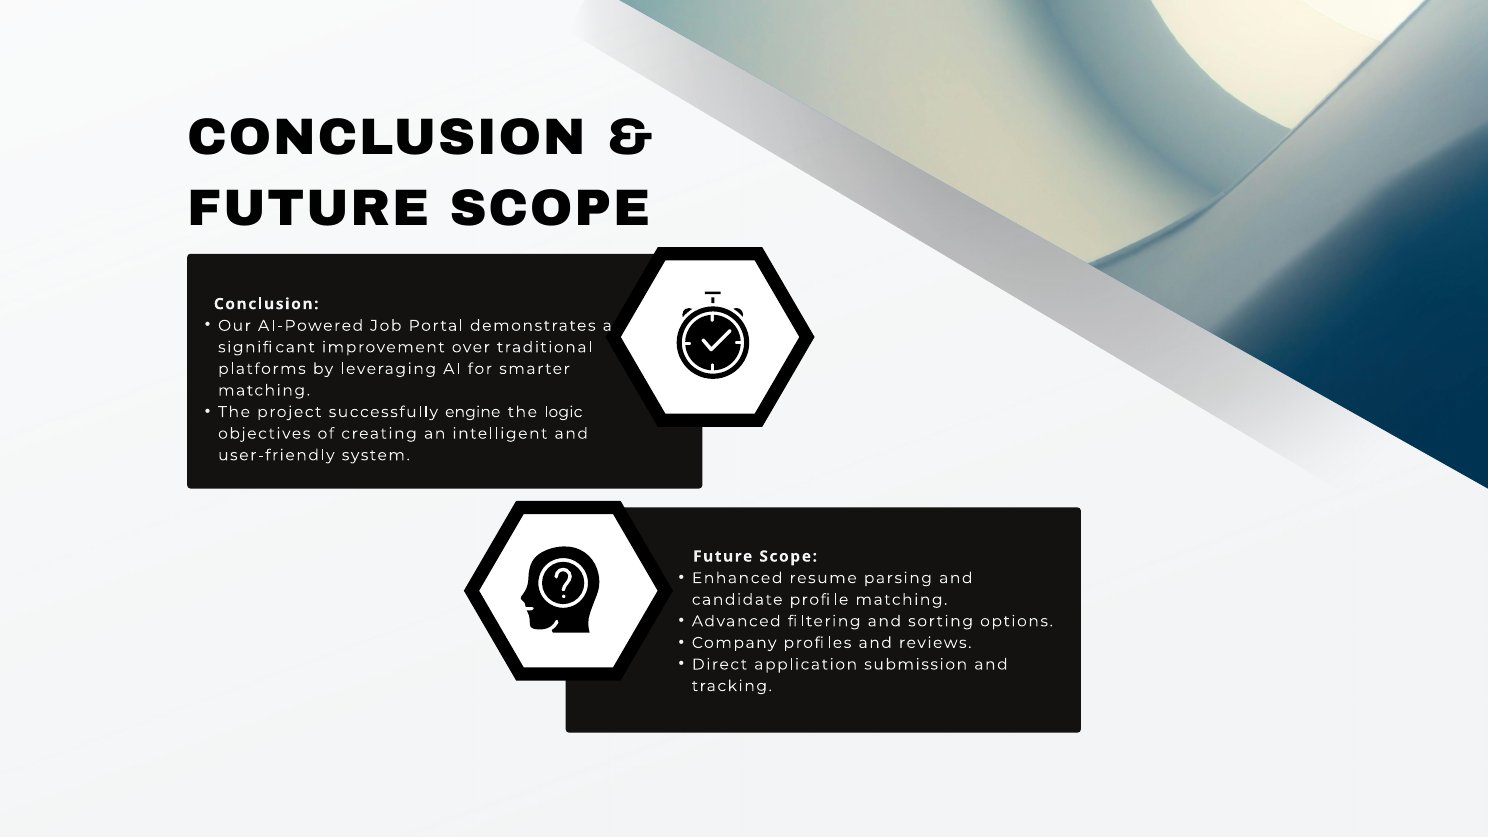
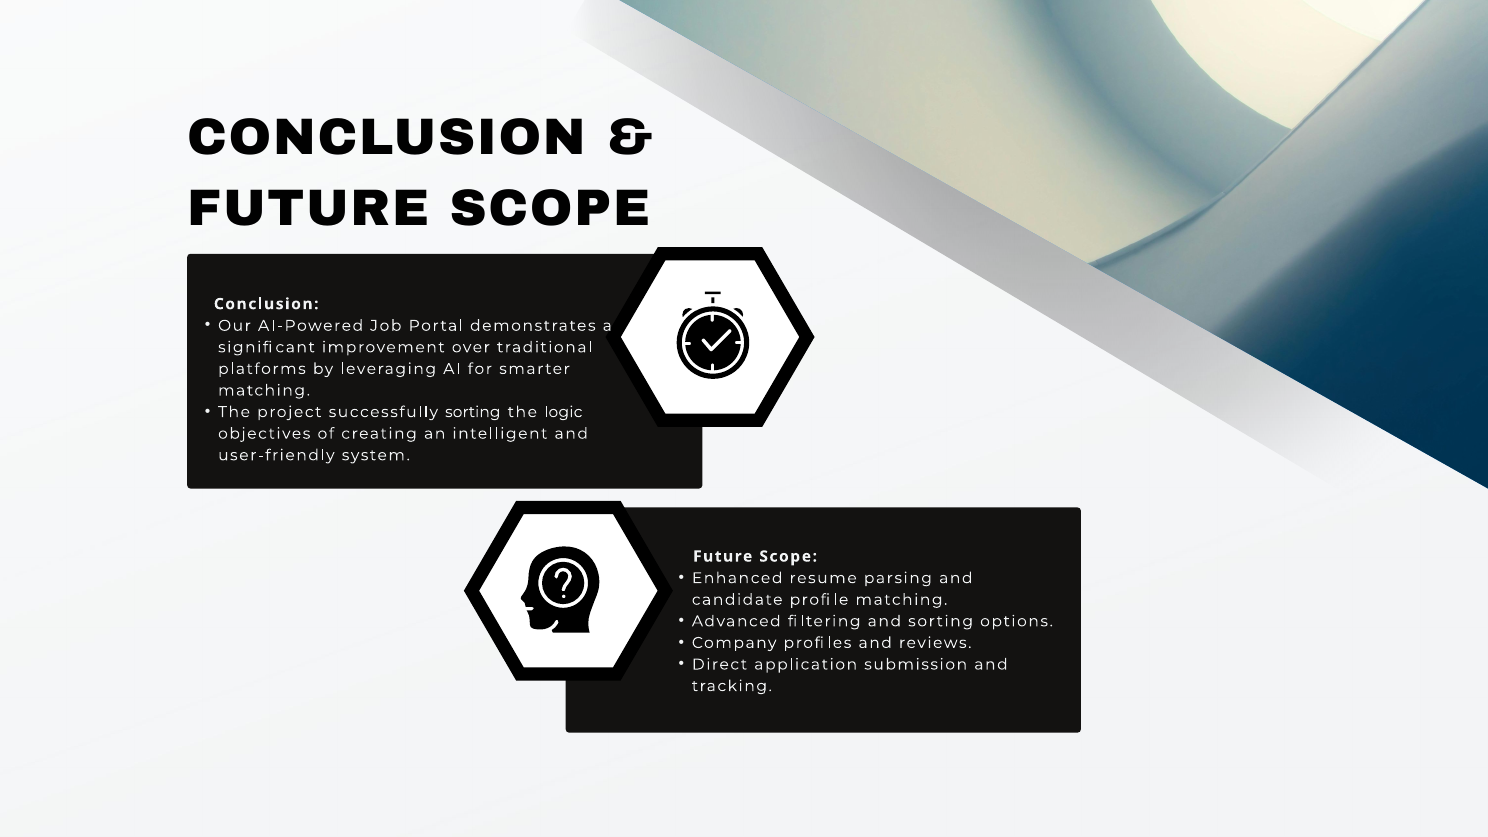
successfully engine: engine -> sorting
